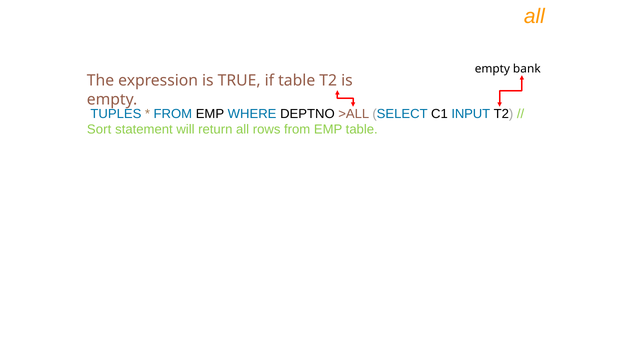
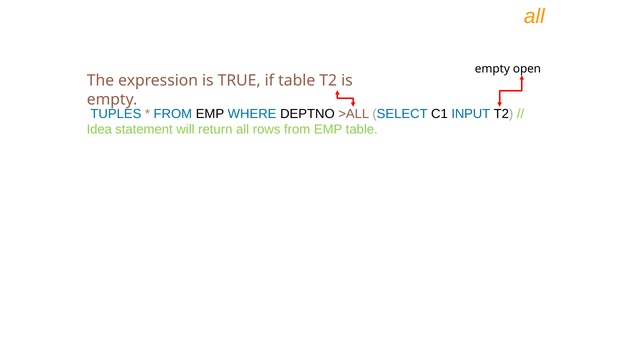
bank: bank -> open
Sort: Sort -> Idea
